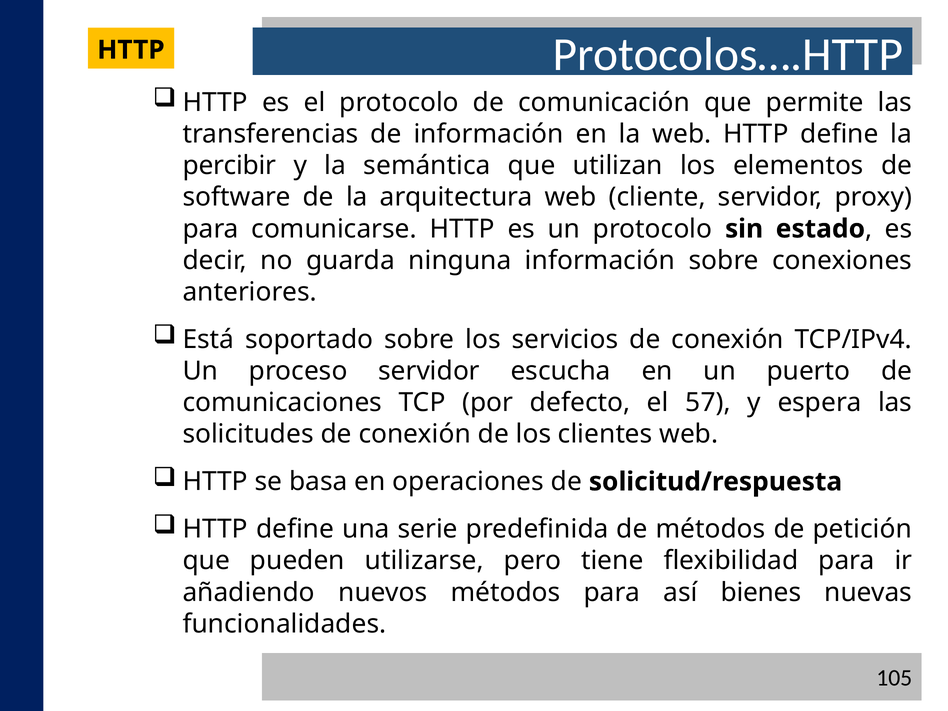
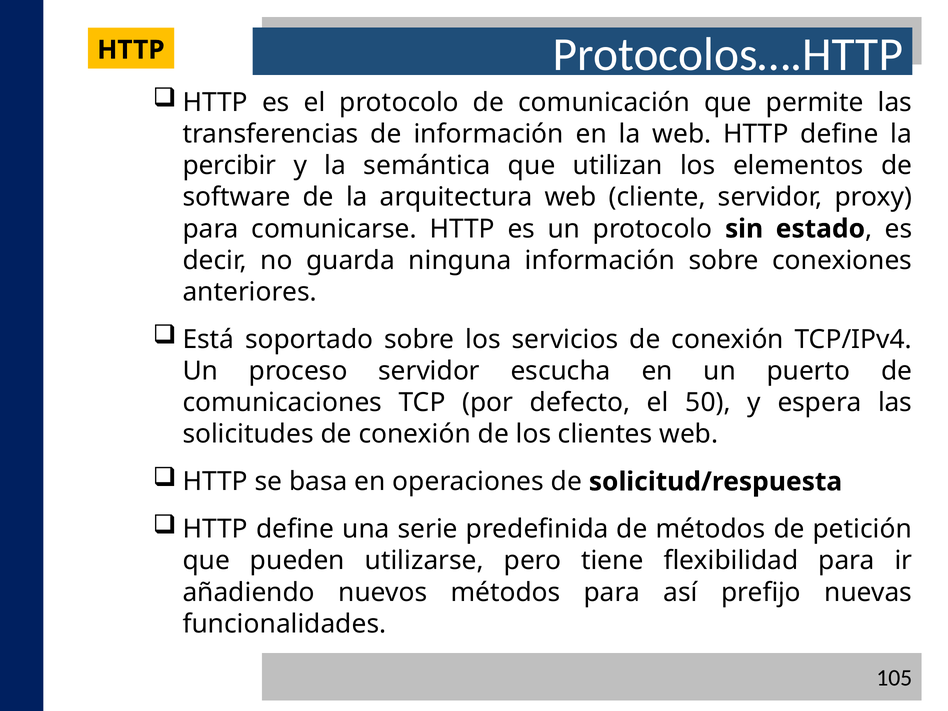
57: 57 -> 50
bienes: bienes -> prefijo
